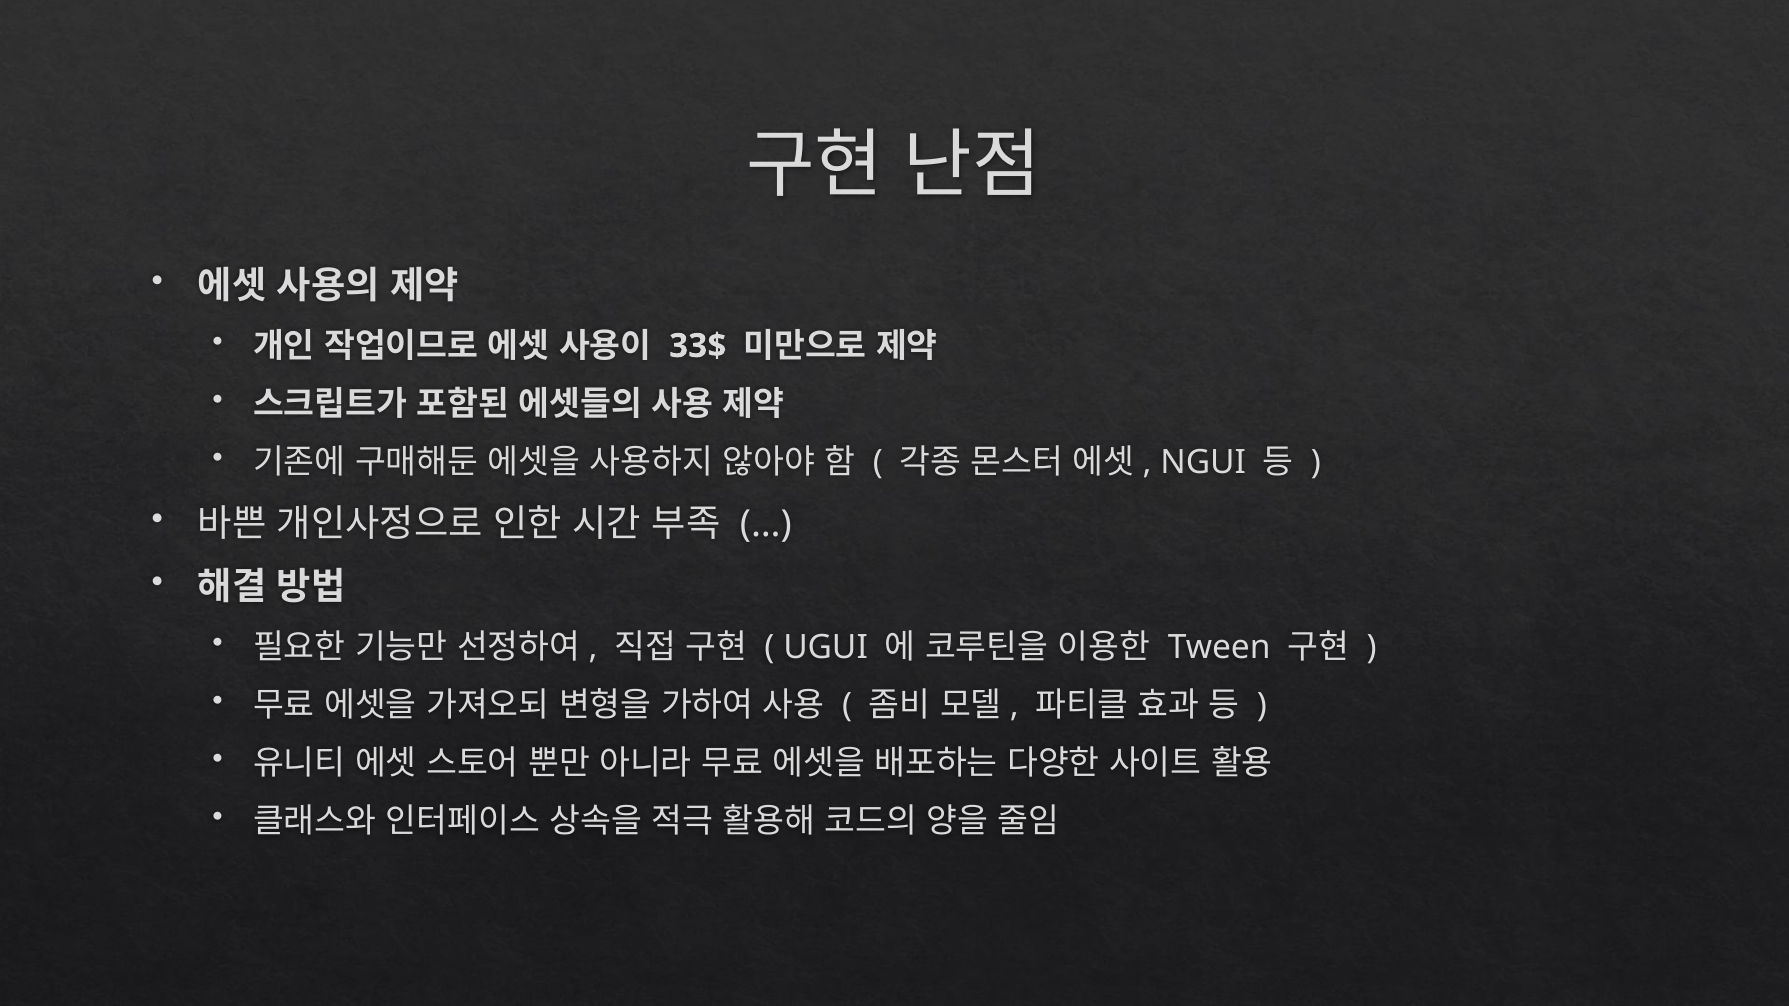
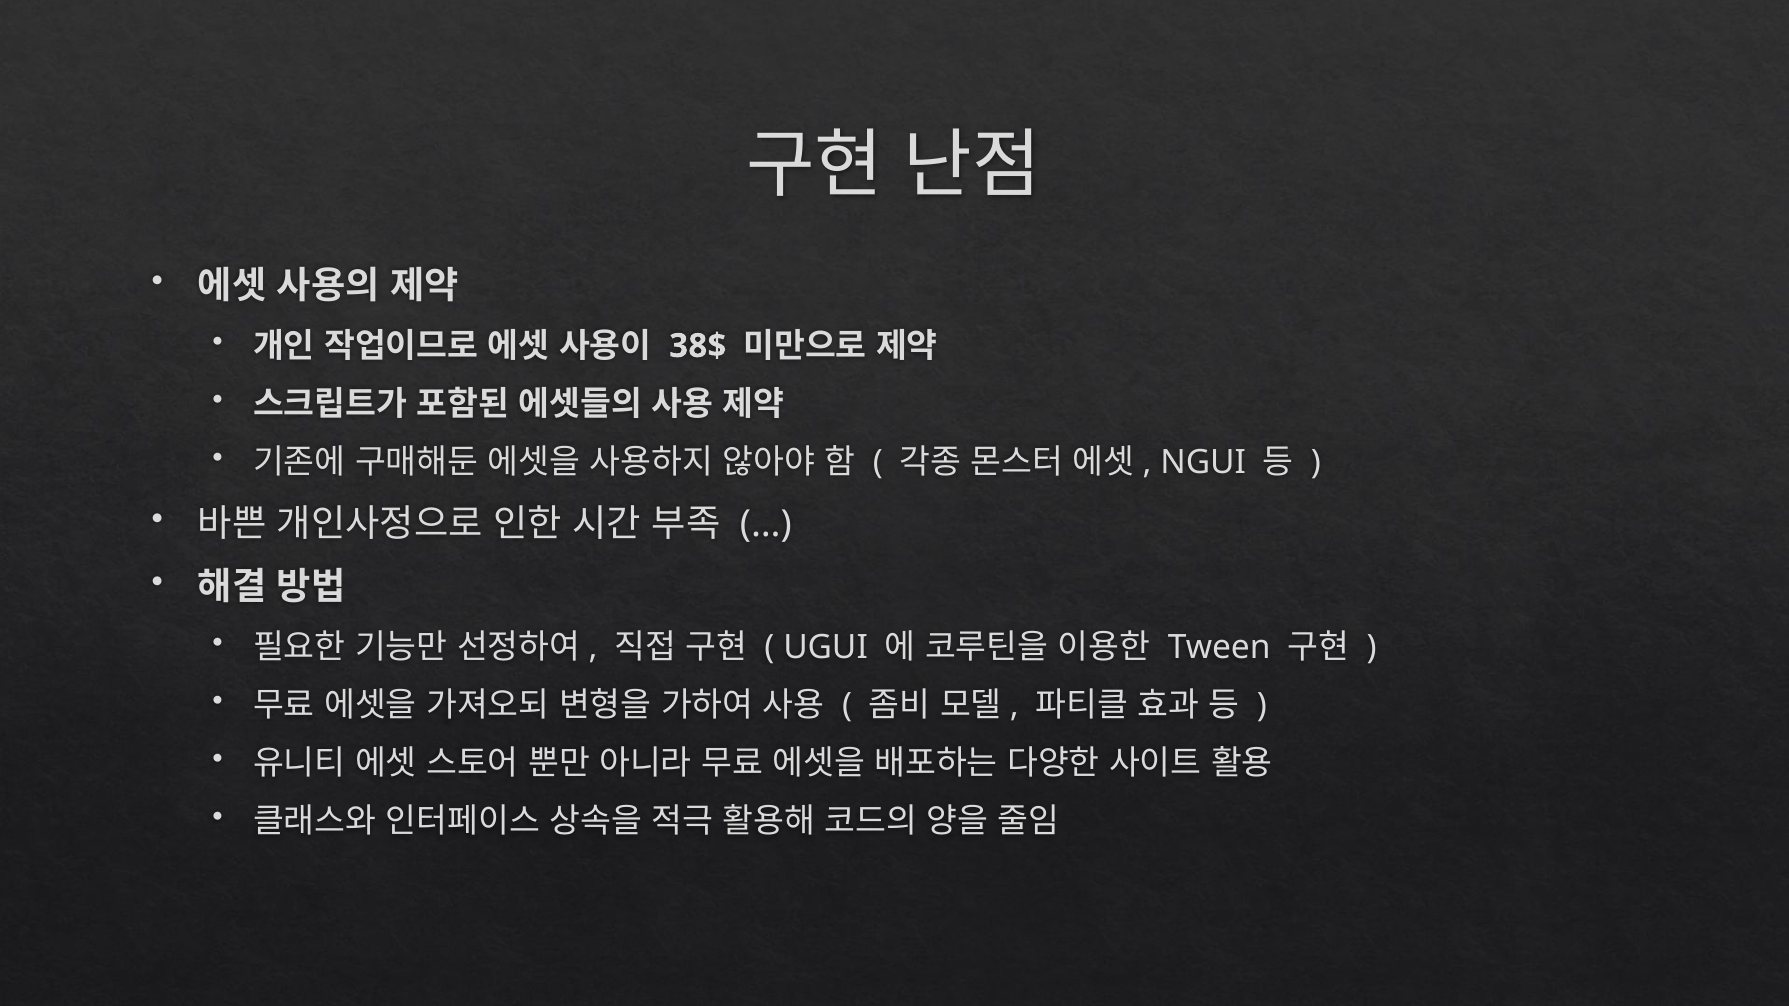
33$: 33$ -> 38$
